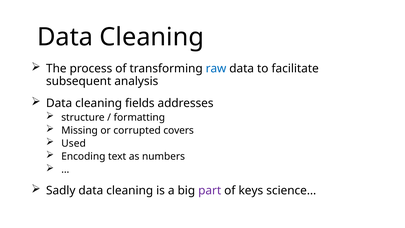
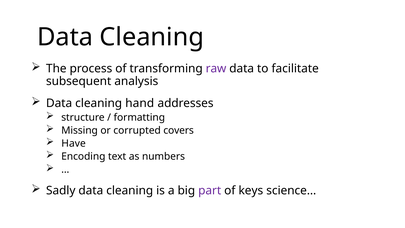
raw colour: blue -> purple
fields: fields -> hand
Used: Used -> Have
